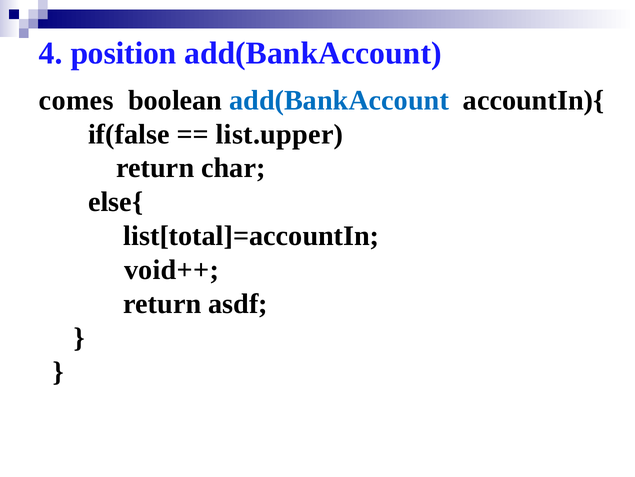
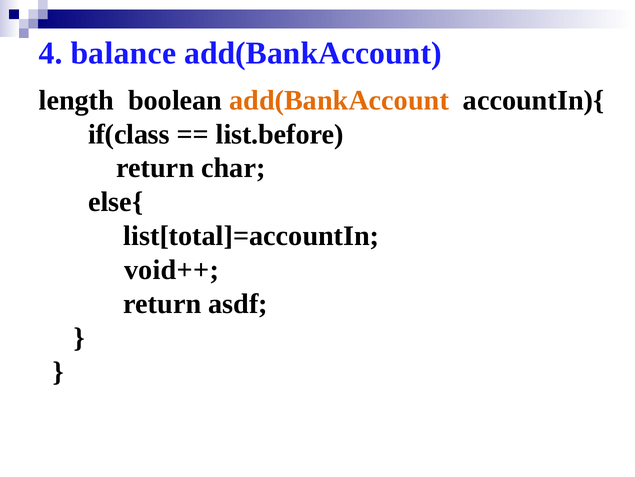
position: position -> balance
comes: comes -> length
add(BankAccount at (339, 100) colour: blue -> orange
if(false: if(false -> if(class
list.upper: list.upper -> list.before
